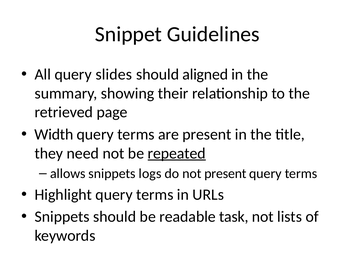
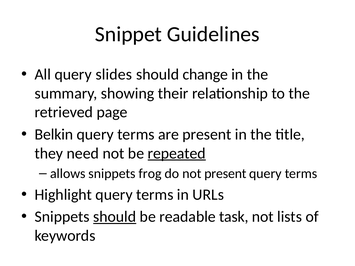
aligned: aligned -> change
Width: Width -> Belkin
logs: logs -> frog
should at (115, 217) underline: none -> present
